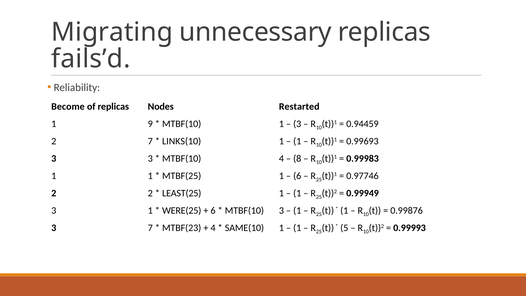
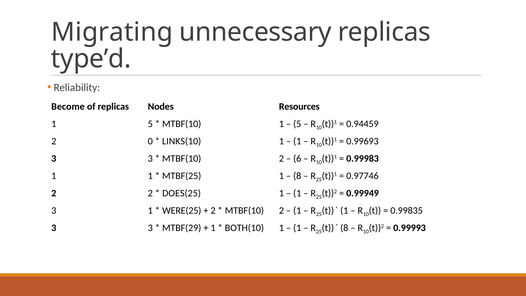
fails’d: fails’d -> type’d
Restarted: Restarted -> Resources
1 9: 9 -> 5
3 at (297, 124): 3 -> 5
2 7: 7 -> 0
4 at (281, 158): 4 -> 2
8: 8 -> 6
6 at (297, 176): 6 -> 8
LEAST(25: LEAST(25 -> DOES(25
6 at (213, 210): 6 -> 2
3 at (281, 210): 3 -> 2
0.99876: 0.99876 -> 0.99835
7 at (150, 228): 7 -> 3
MTBF(23: MTBF(23 -> MTBF(29
4 at (213, 228): 4 -> 1
SAME(10: SAME(10 -> BOTH(10
5 at (344, 228): 5 -> 8
